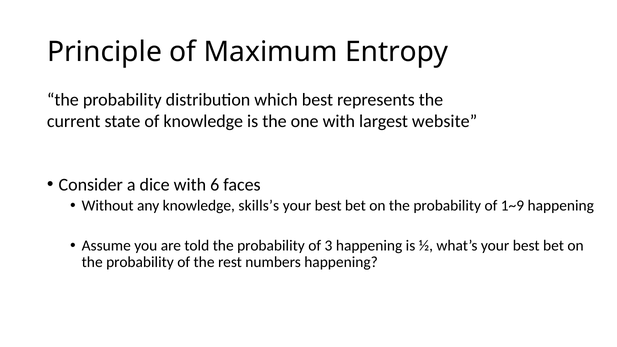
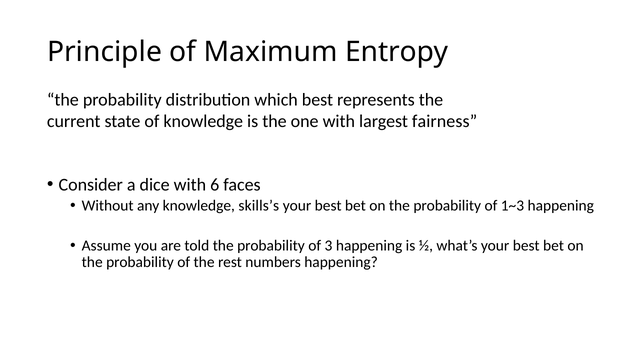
website: website -> fairness
1~9: 1~9 -> 1~3
